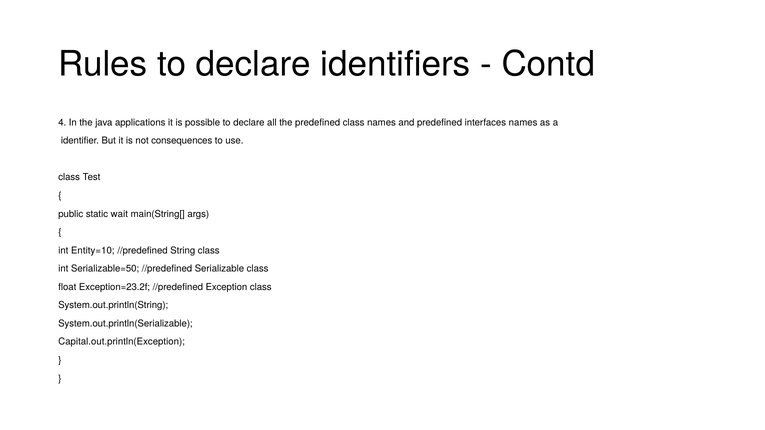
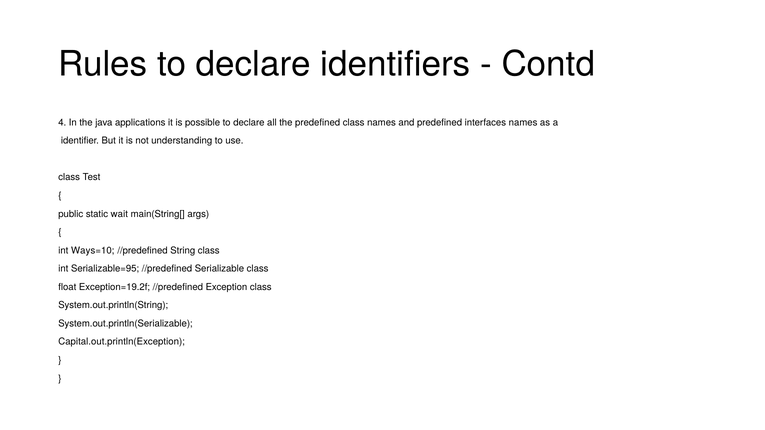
consequences: consequences -> understanding
Entity=10: Entity=10 -> Ways=10
Serializable=50: Serializable=50 -> Serializable=95
Exception=23.2f: Exception=23.2f -> Exception=19.2f
